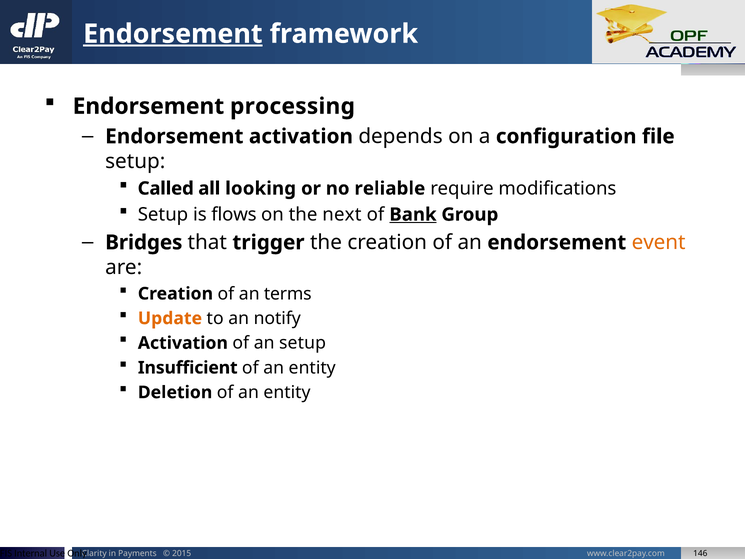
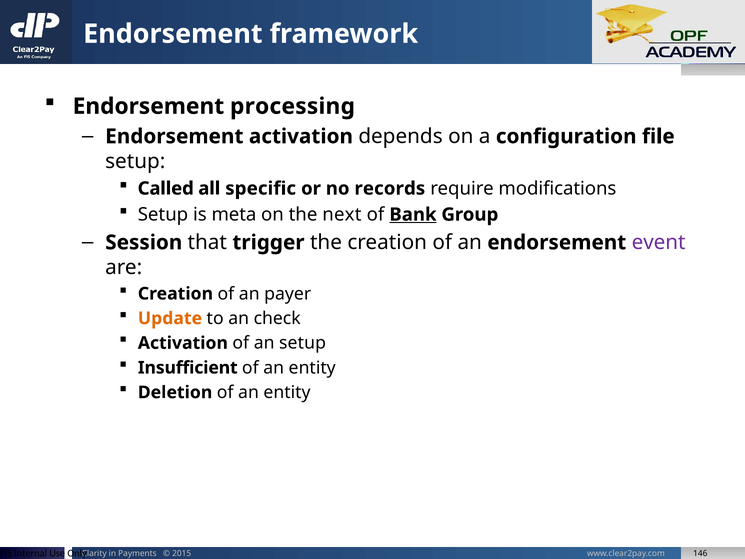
Endorsement at (173, 34) underline: present -> none
looking: looking -> specific
reliable: reliable -> records
flows: flows -> meta
Bridges: Bridges -> Session
event colour: orange -> purple
terms: terms -> payer
notify: notify -> check
